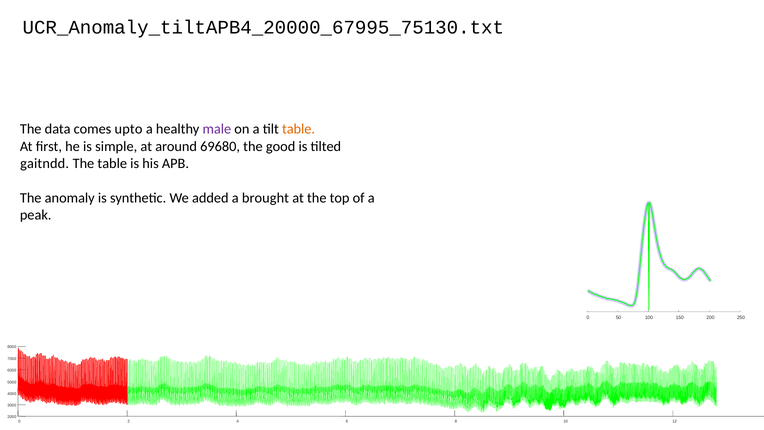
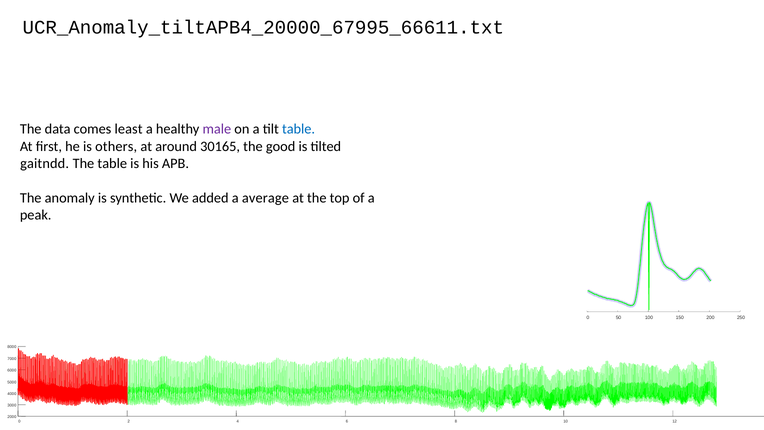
UCR_Anomaly_tiltAPB4_20000_67995_75130.txt: UCR_Anomaly_tiltAPB4_20000_67995_75130.txt -> UCR_Anomaly_tiltAPB4_20000_67995_66611.txt
upto: upto -> least
table at (299, 129) colour: orange -> blue
simple: simple -> others
69680: 69680 -> 30165
brought: brought -> average
